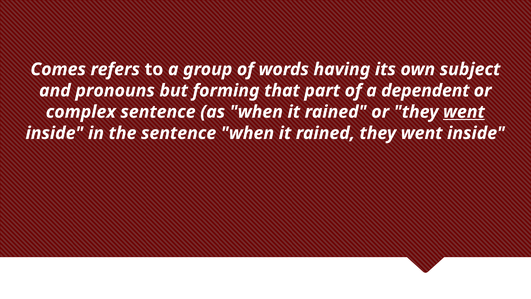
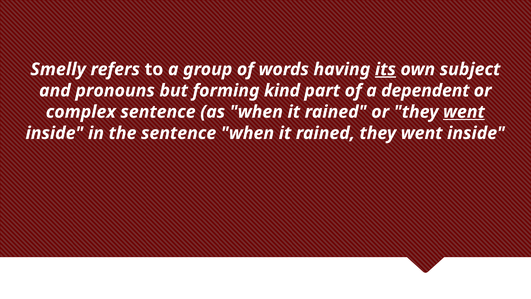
Comes: Comes -> Smelly
its underline: none -> present
that: that -> kind
